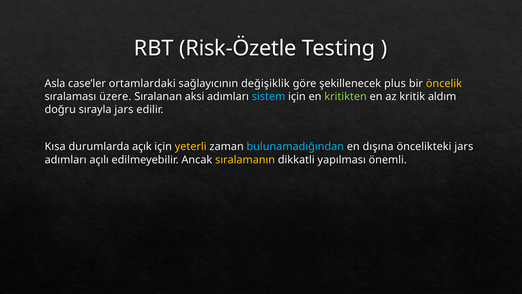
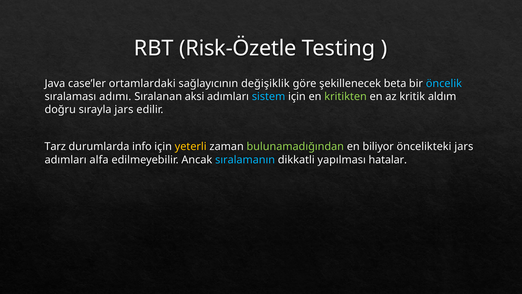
Asla: Asla -> Java
plus: plus -> beta
öncelik colour: yellow -> light blue
üzere: üzere -> adımı
Kısa: Kısa -> Tarz
açık: açık -> info
bulunamadığından colour: light blue -> light green
dışına: dışına -> biliyor
açılı: açılı -> alfa
sıralamanın colour: yellow -> light blue
önemli: önemli -> hatalar
